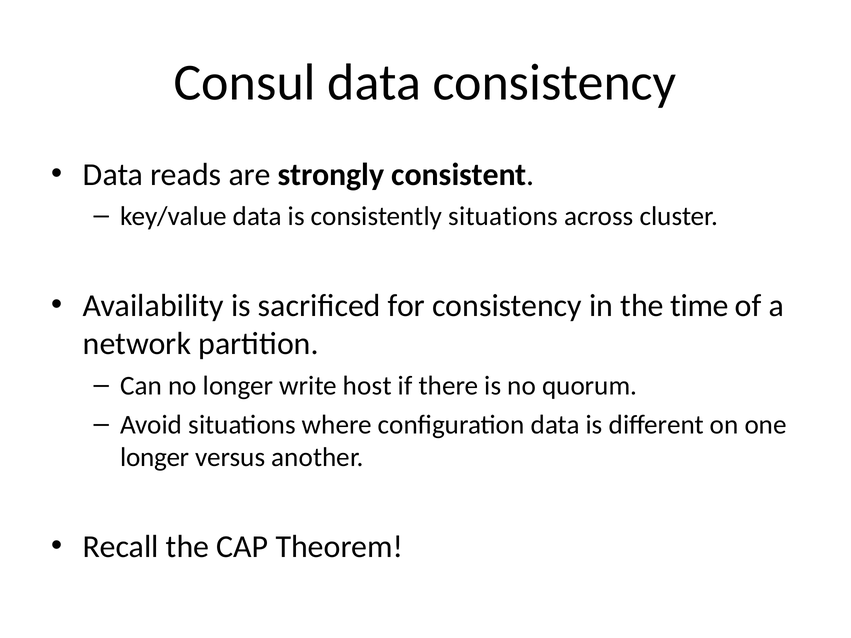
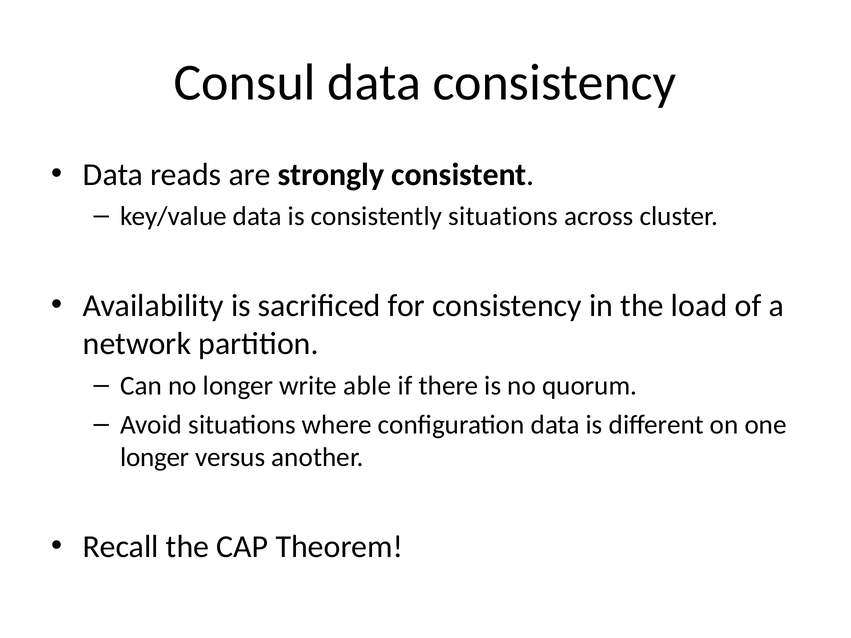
time: time -> load
host: host -> able
